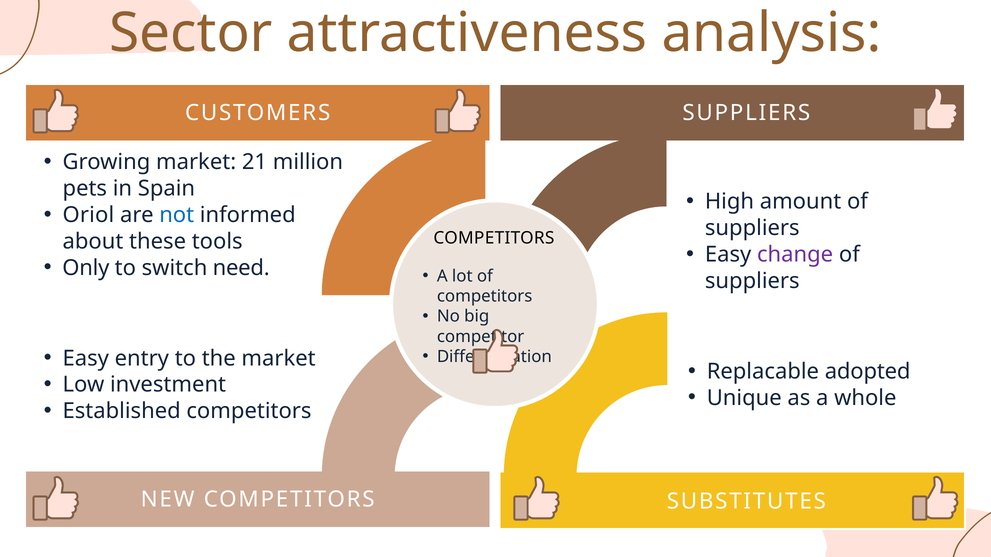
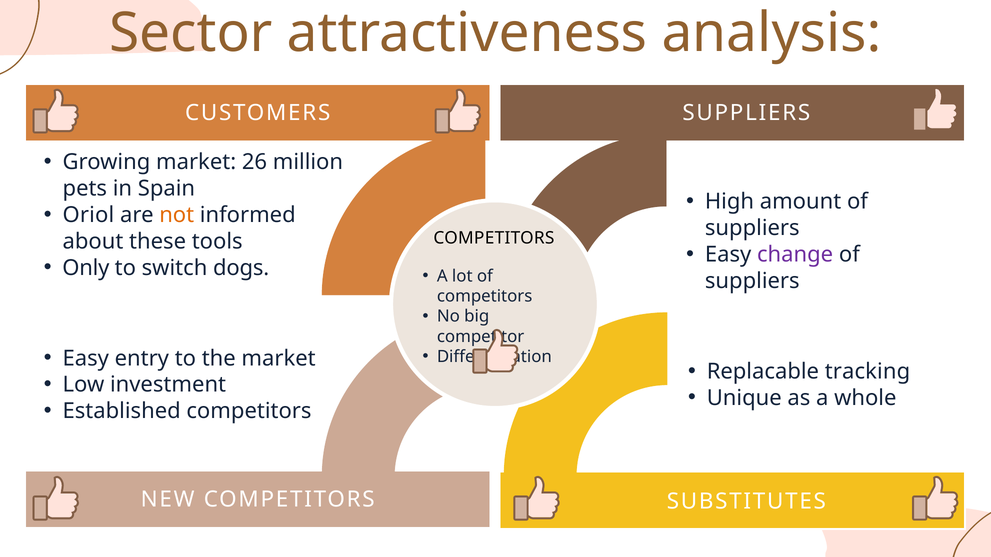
21: 21 -> 26
not colour: blue -> orange
need: need -> dogs
adopted: adopted -> tracking
